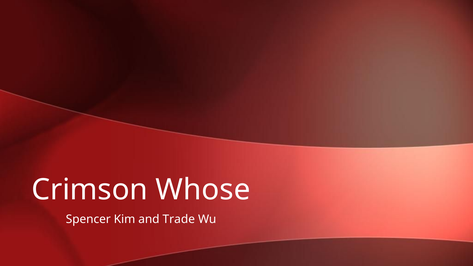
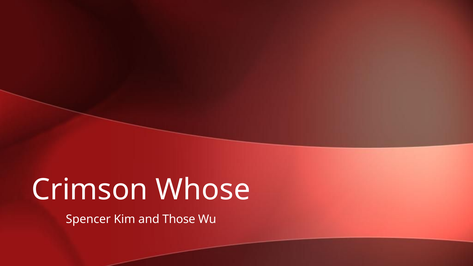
Trade: Trade -> Those
